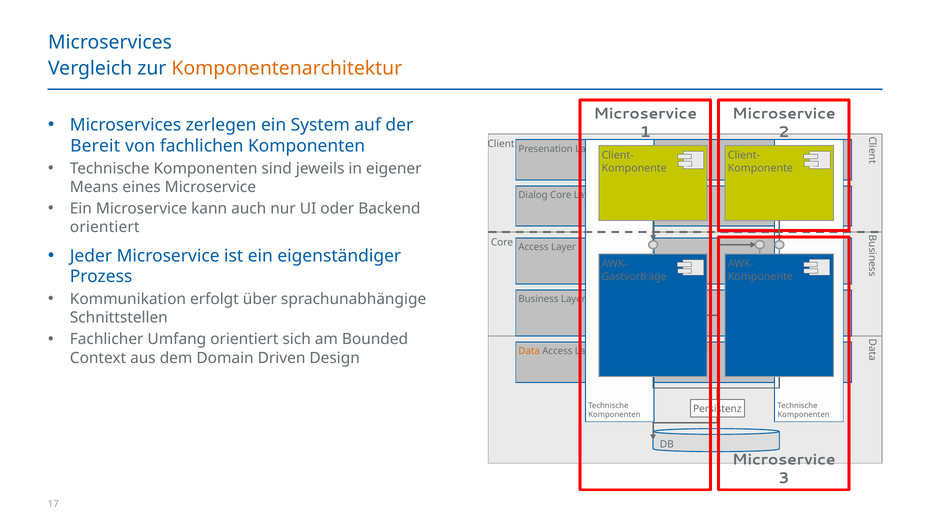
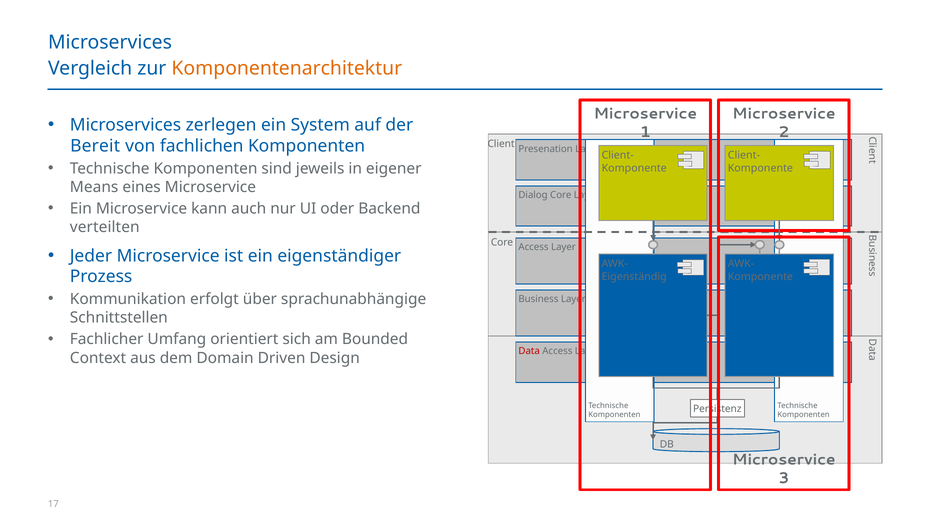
orientiert at (105, 227): orientiert -> verteilten
Gastvorträge: Gastvorträge -> Eigenständig
Data colour: orange -> red
